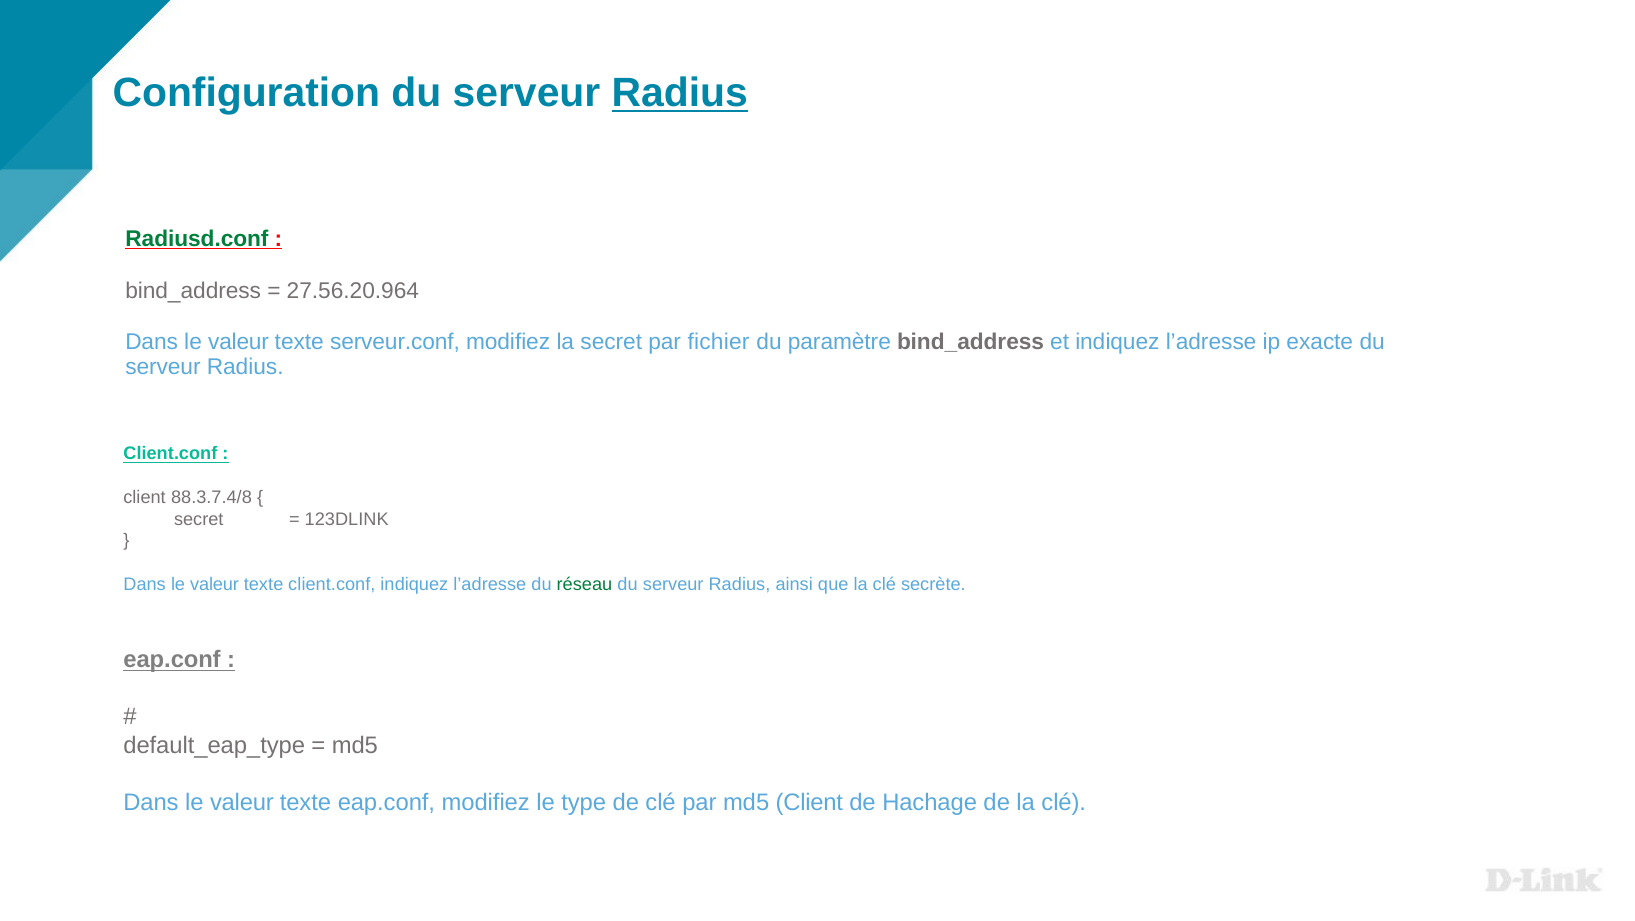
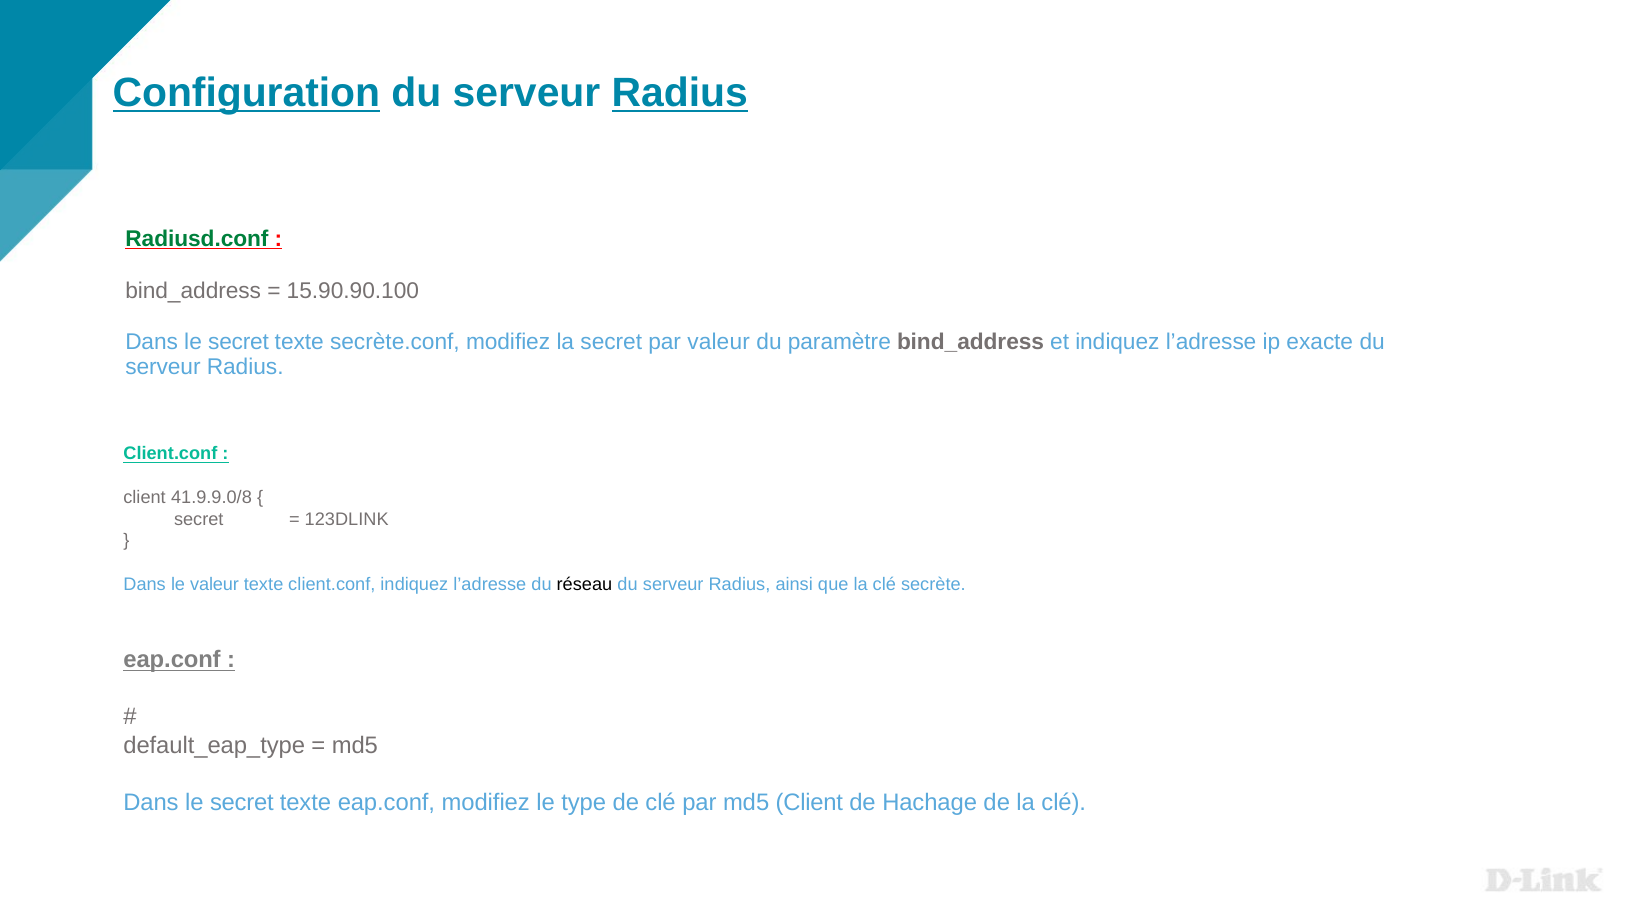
Configuration underline: none -> present
27.56.20.964: 27.56.20.964 -> 15.90.90.100
valeur at (239, 342): valeur -> secret
serveur.conf: serveur.conf -> secrète.conf
par fichier: fichier -> valeur
88.3.7.4/8: 88.3.7.4/8 -> 41.9.9.0/8
réseau colour: green -> black
valeur at (242, 802): valeur -> secret
